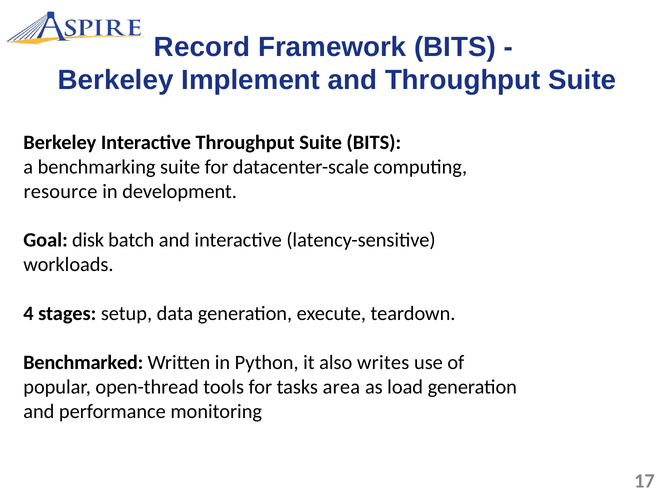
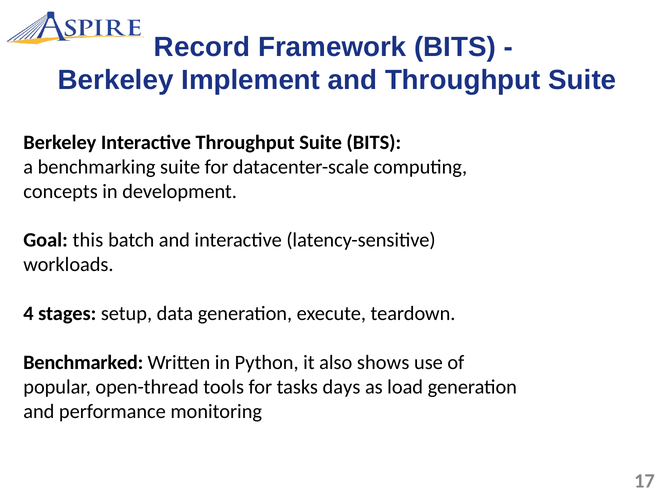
resource: resource -> concepts
disk: disk -> this
writes: writes -> shows
area: area -> days
